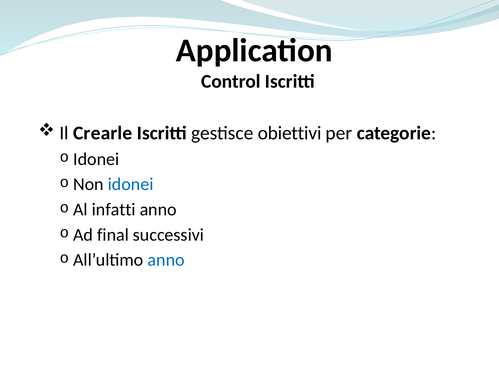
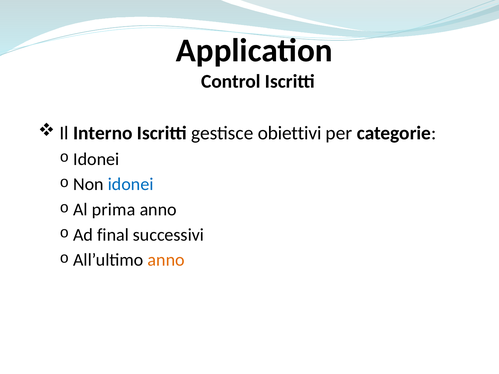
Crearle: Crearle -> Interno
infatti: infatti -> prima
anno at (166, 260) colour: blue -> orange
